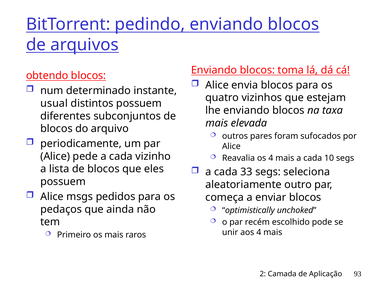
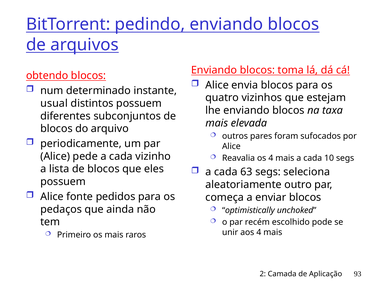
33: 33 -> 63
msgs: msgs -> fonte
